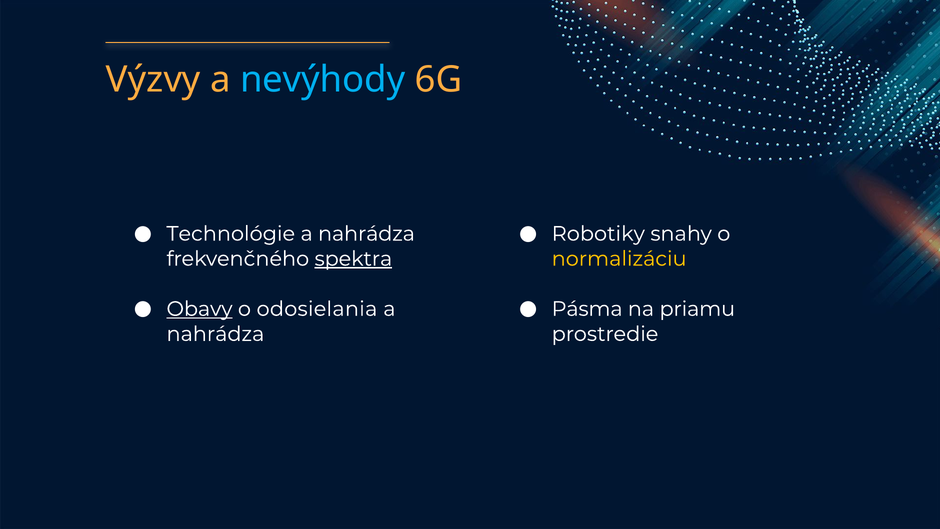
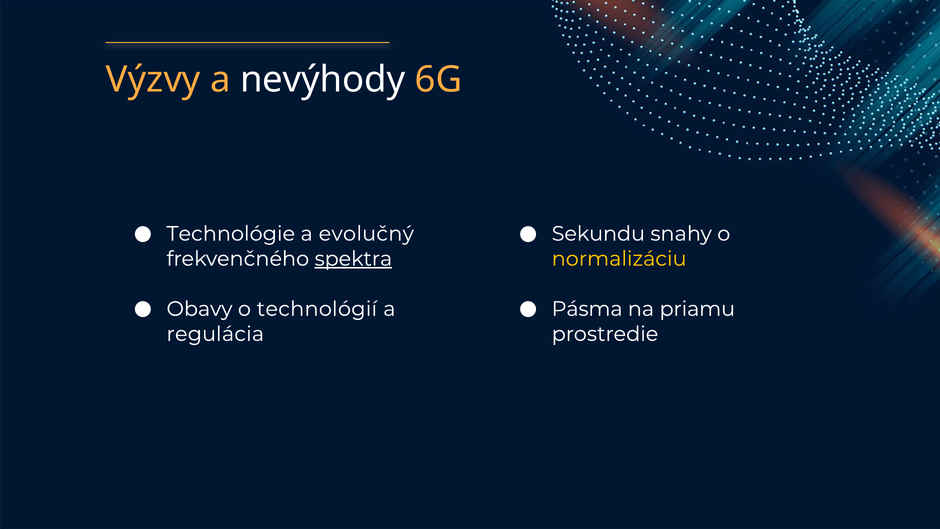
nevýhody colour: light blue -> white
nahrádza at (366, 234): nahrádza -> evolučný
Robotiky: Robotiky -> Sekundu
Obavy underline: present -> none
odosielania: odosielania -> technológií
nahrádza at (215, 334): nahrádza -> regulácia
